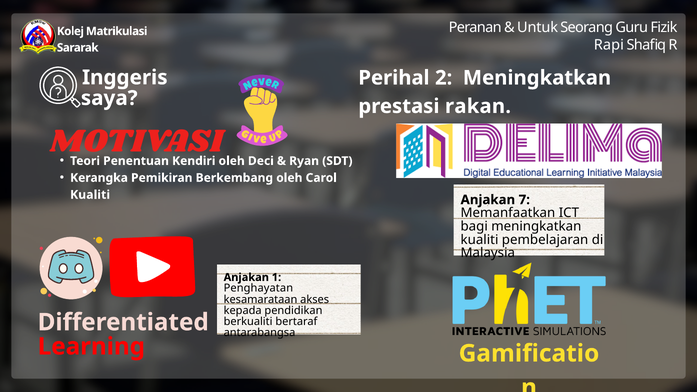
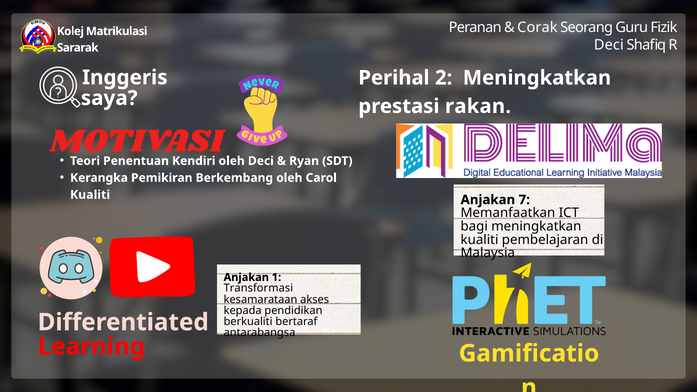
Untuk: Untuk -> Corak
Rapi at (609, 45): Rapi -> Deci
Penghayatan: Penghayatan -> Transformasi
